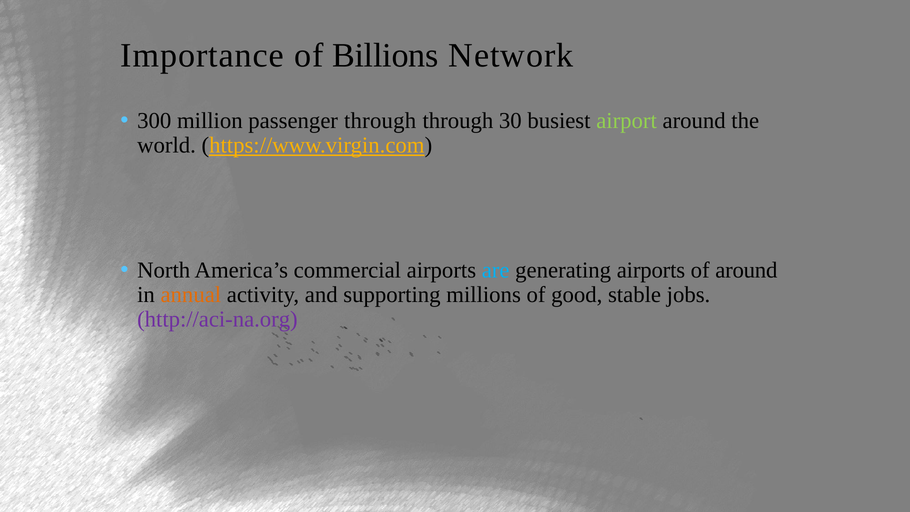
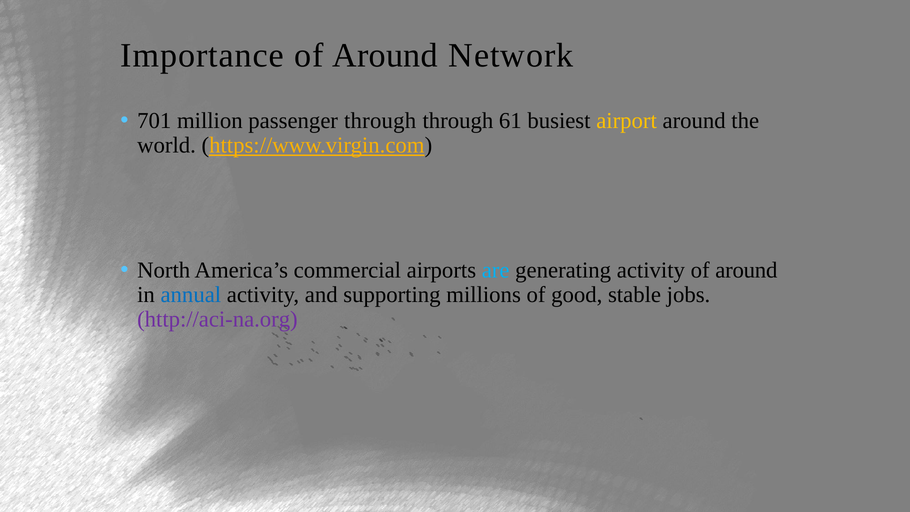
Importance of Billions: Billions -> Around
300: 300 -> 701
30: 30 -> 61
airport colour: light green -> yellow
generating airports: airports -> activity
annual colour: orange -> blue
